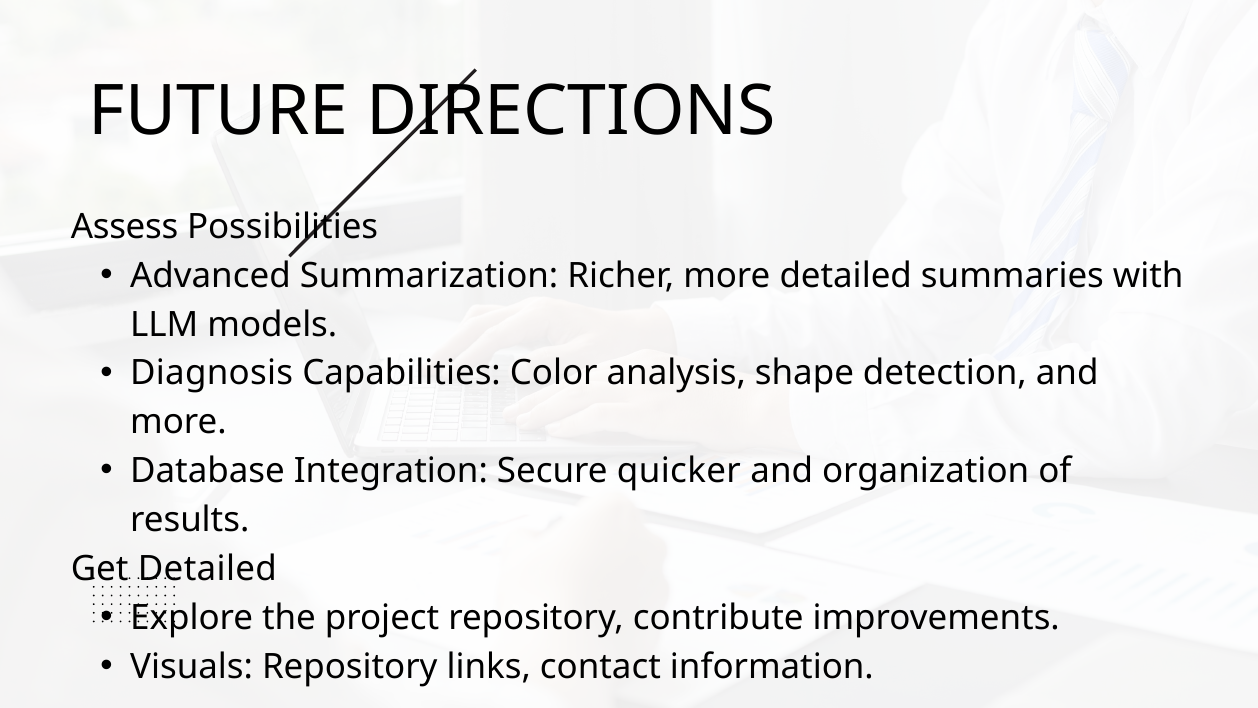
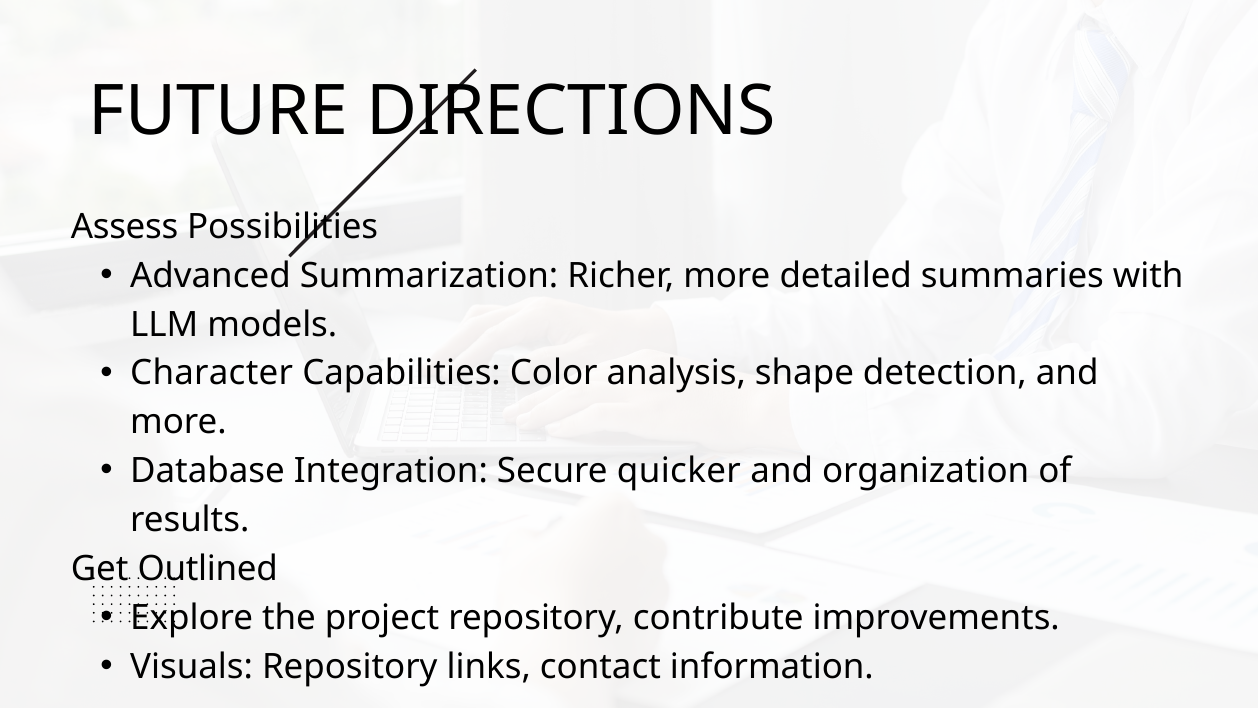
Diagnosis: Diagnosis -> Character
Get Detailed: Detailed -> Outlined
